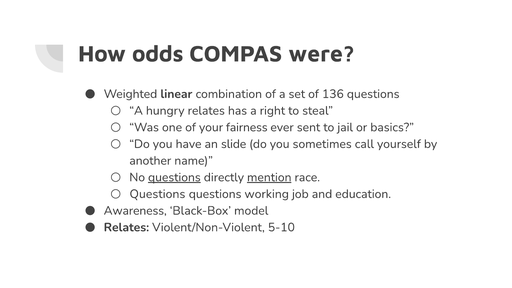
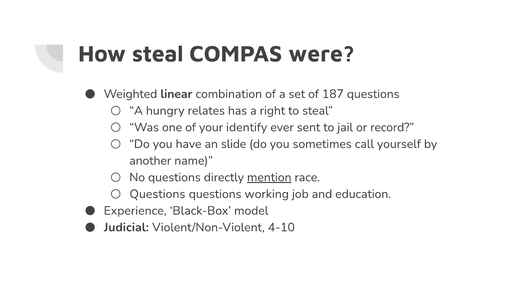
How odds: odds -> steal
136: 136 -> 187
fairness: fairness -> identify
basics: basics -> record
questions at (174, 177) underline: present -> none
Awareness: Awareness -> Experience
Relates at (126, 227): Relates -> Judicial
5-10: 5-10 -> 4-10
